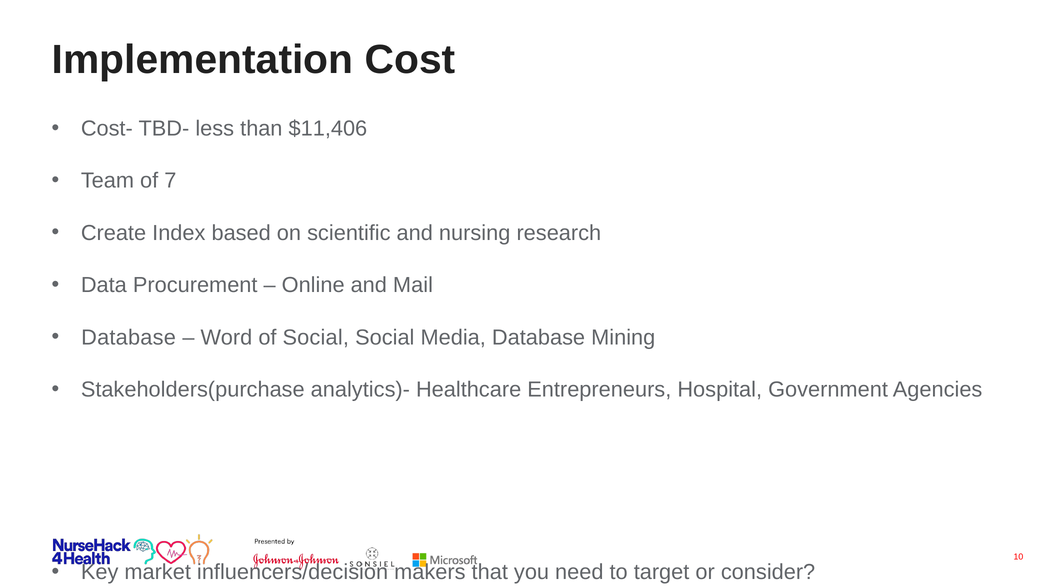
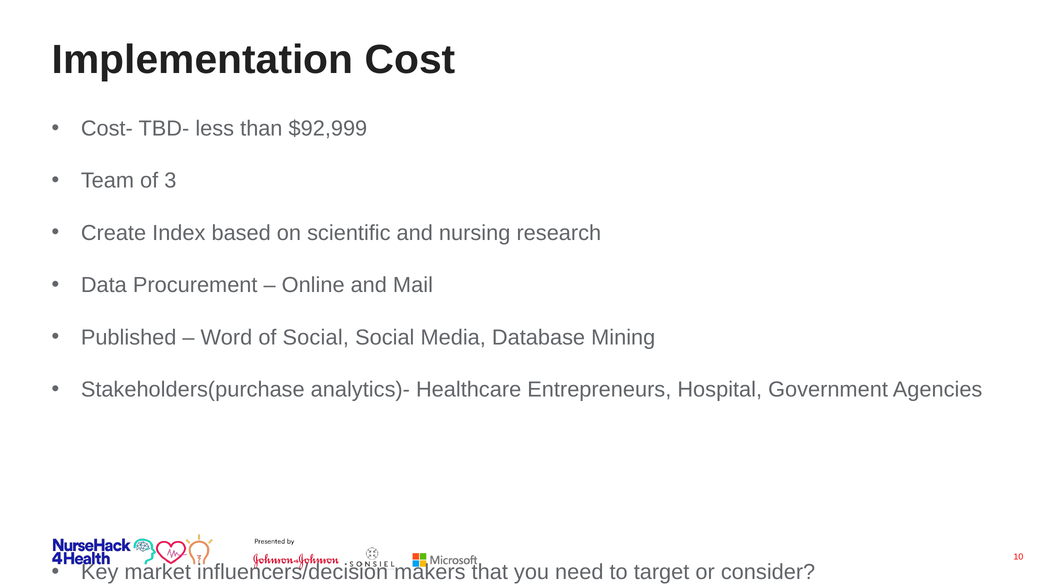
$11,406: $11,406 -> $92,999
7: 7 -> 3
Database at (129, 338): Database -> Published
